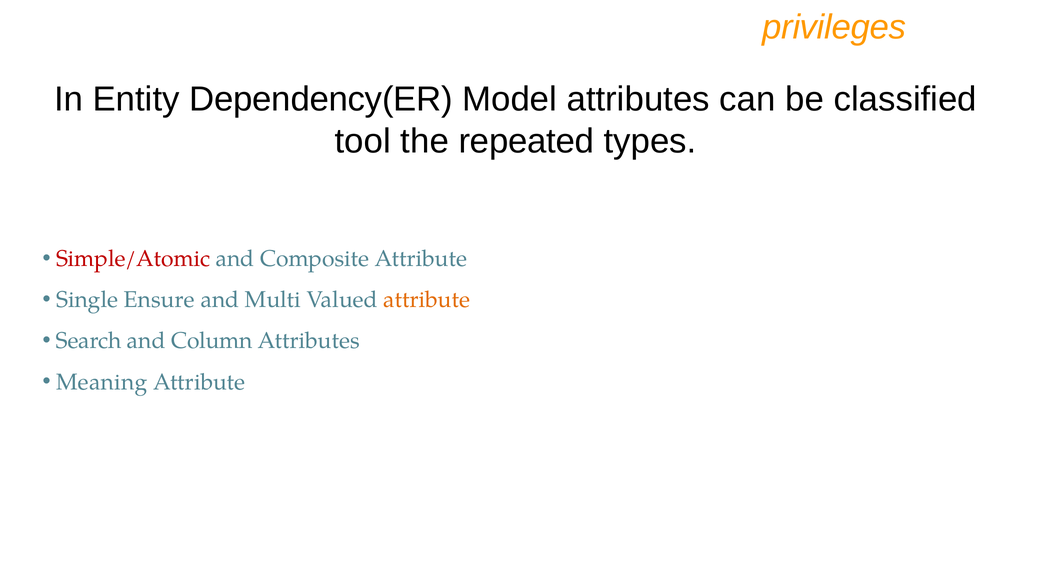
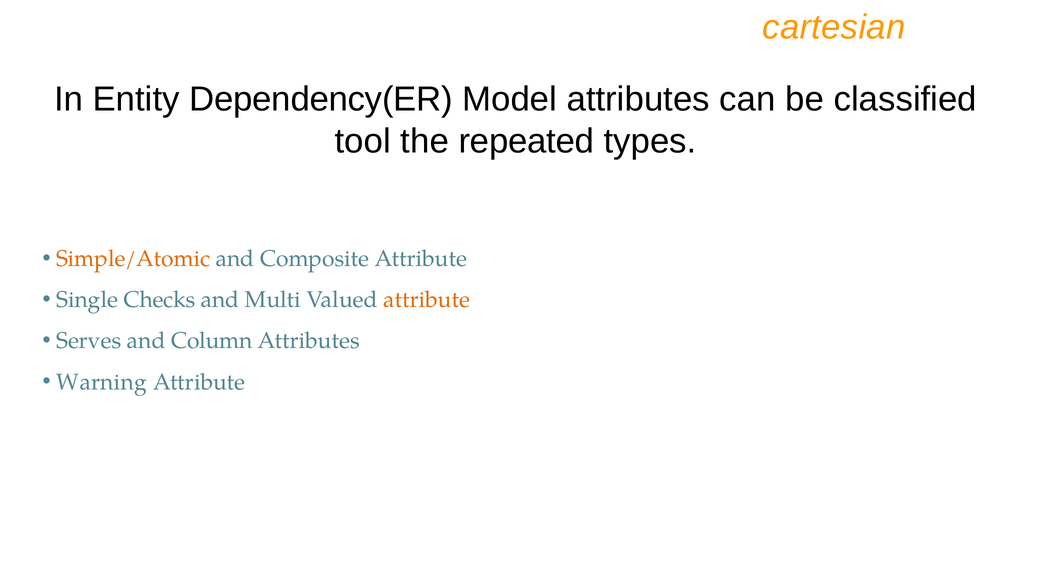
privileges: privileges -> cartesian
Simple/Atomic colour: red -> orange
Ensure: Ensure -> Checks
Search: Search -> Serves
Meaning: Meaning -> Warning
